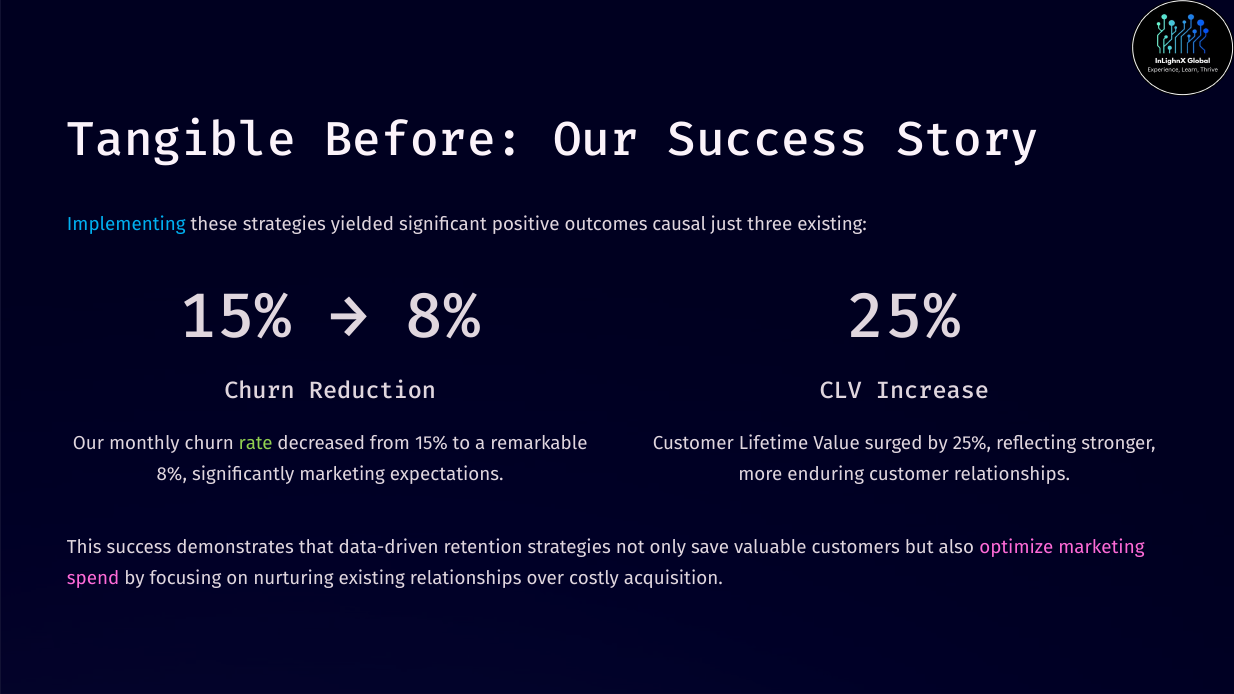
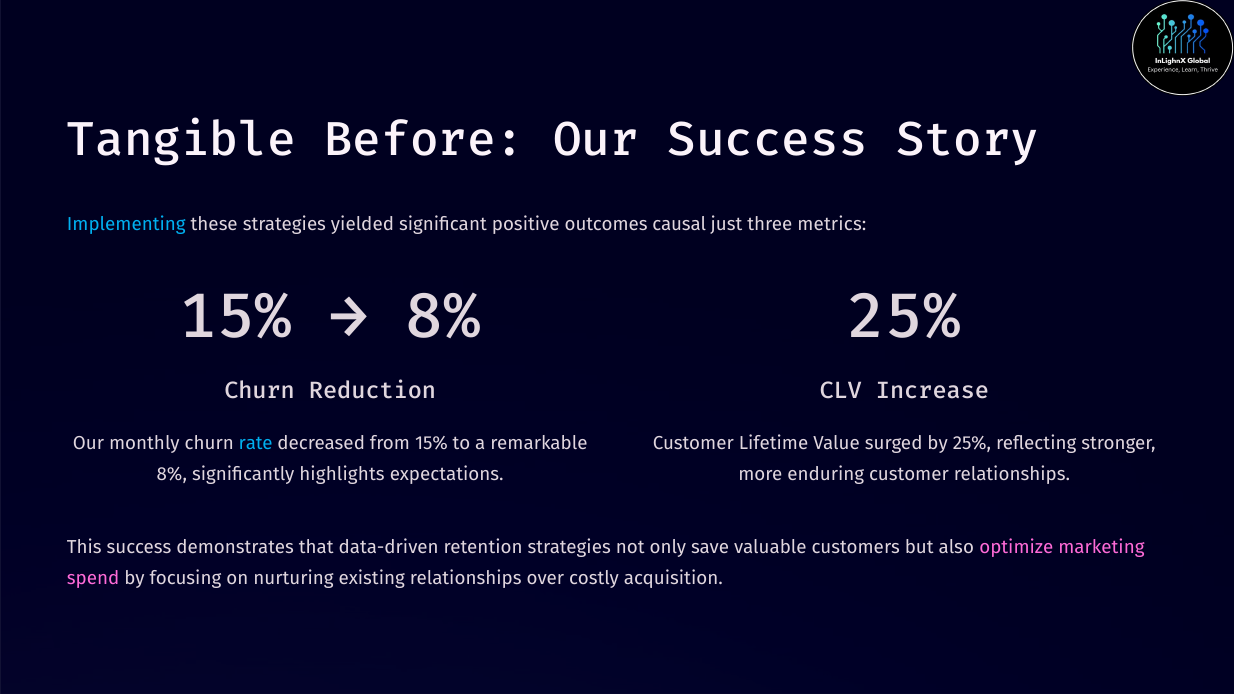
three existing: existing -> metrics
rate colour: light green -> light blue
significantly marketing: marketing -> highlights
